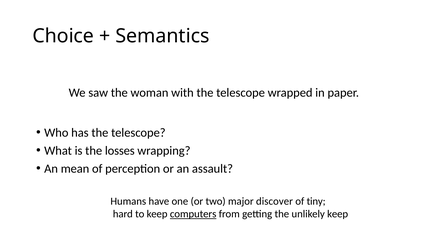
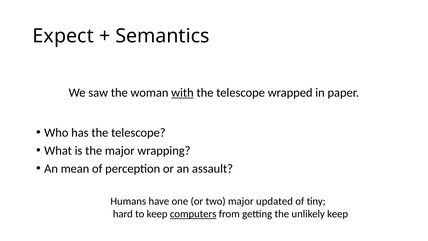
Choice: Choice -> Expect
with underline: none -> present
the losses: losses -> major
discover: discover -> updated
